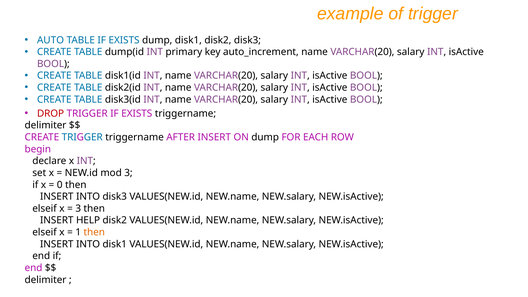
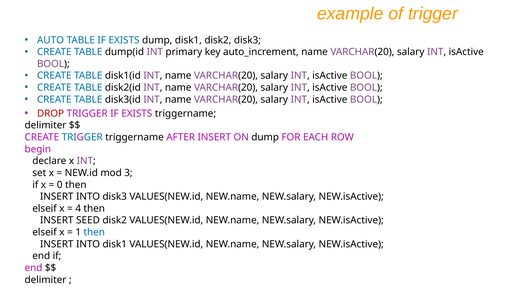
3 at (78, 208): 3 -> 4
HELP: HELP -> SEED
then at (94, 232) colour: orange -> blue
